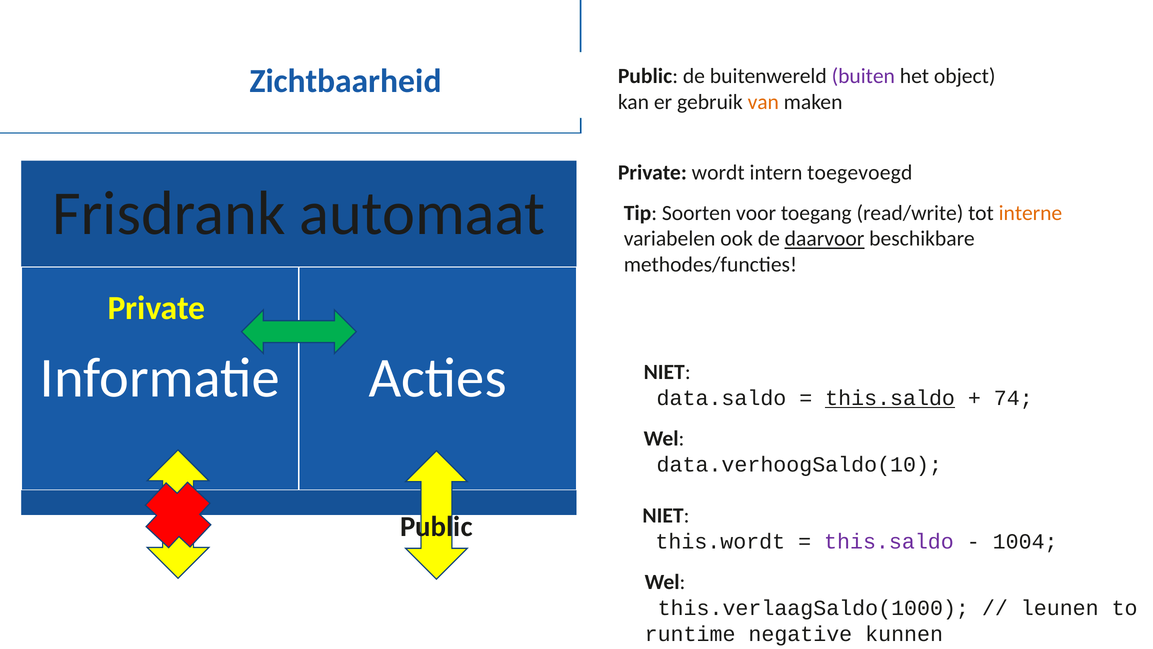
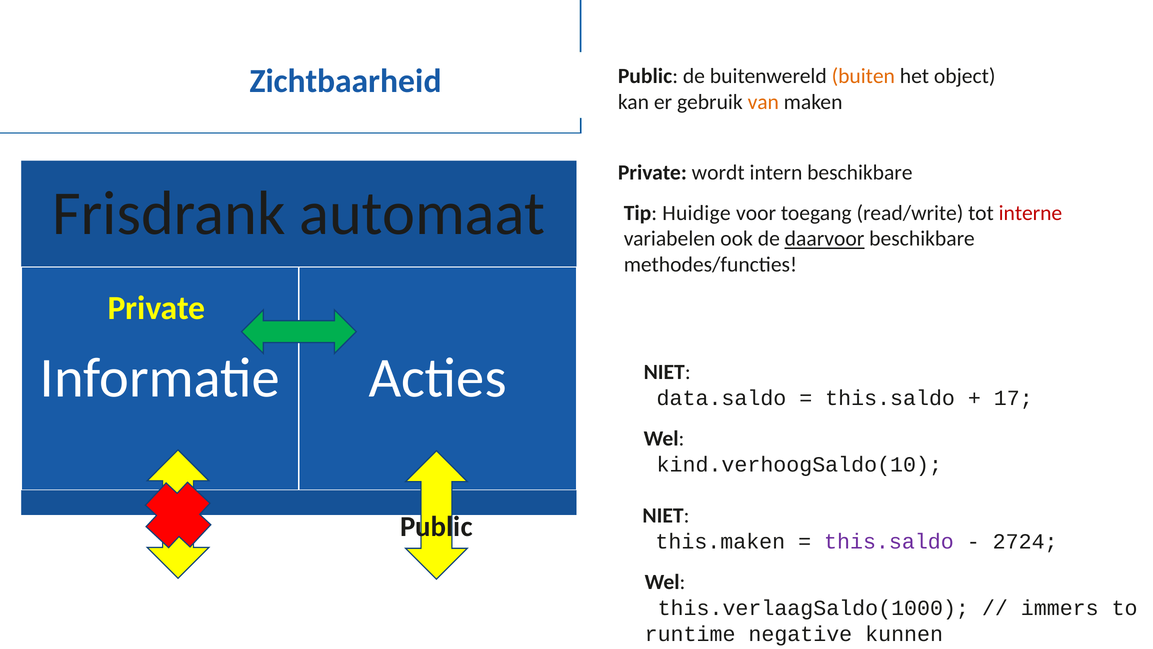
buiten colour: purple -> orange
intern toegevoegd: toegevoegd -> beschikbare
Soorten: Soorten -> Huidige
interne colour: orange -> red
this.saldo at (890, 398) underline: present -> none
74: 74 -> 17
data.verhoogSaldo(10: data.verhoogSaldo(10 -> kind.verhoogSaldo(10
this.wordt: this.wordt -> this.maken
1004: 1004 -> 2724
leunen: leunen -> immers
